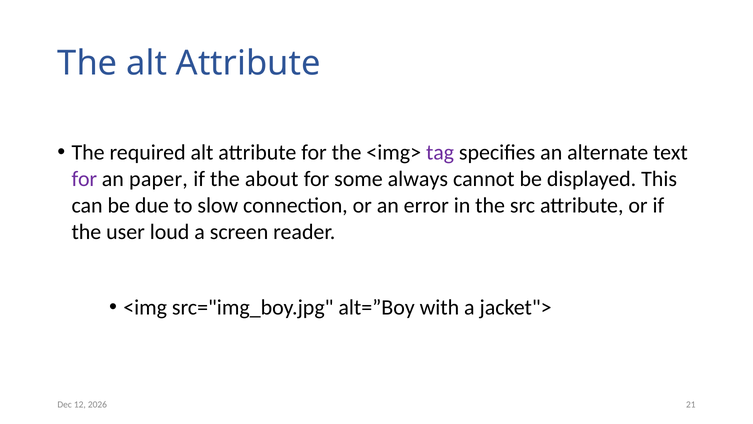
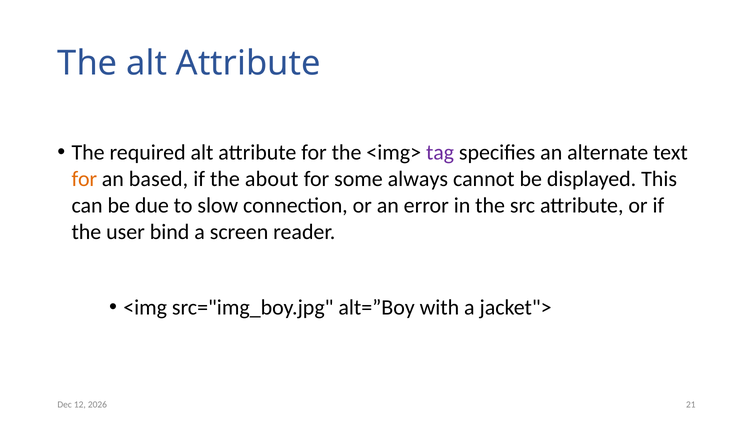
for at (84, 179) colour: purple -> orange
paper: paper -> based
loud: loud -> bind
